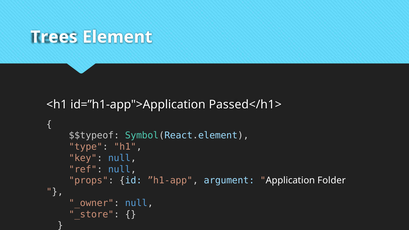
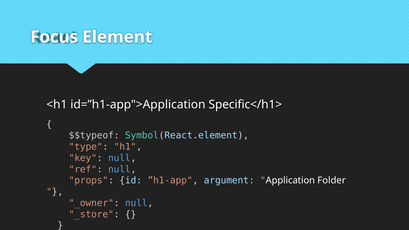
Trees: Trees -> Focus
Passed</h1>: Passed</h1> -> Specific</h1>
